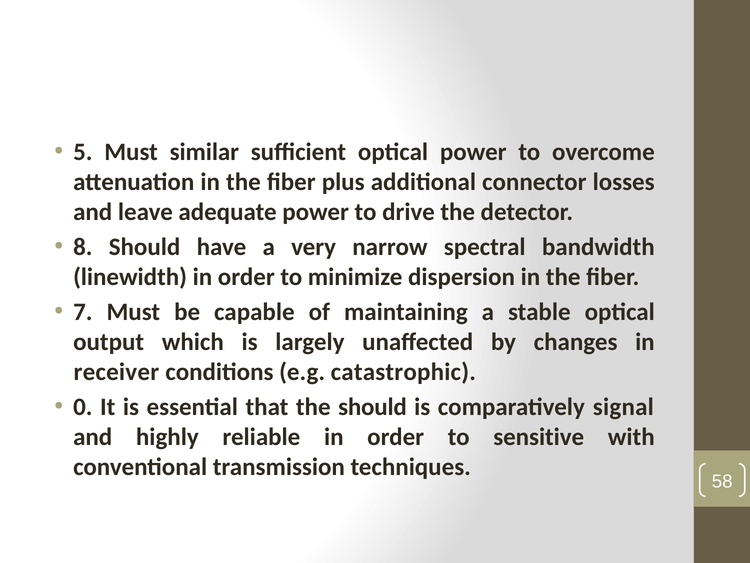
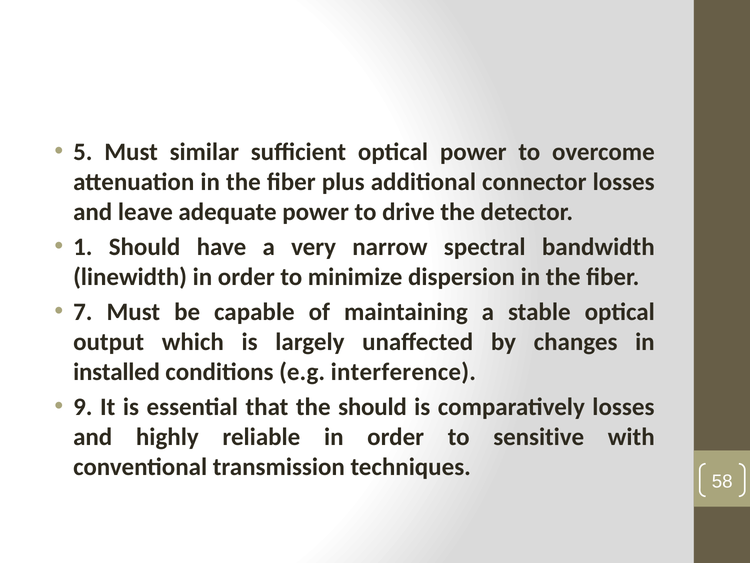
8: 8 -> 1
receiver: receiver -> installed
catastrophic: catastrophic -> interference
0: 0 -> 9
comparatively signal: signal -> losses
